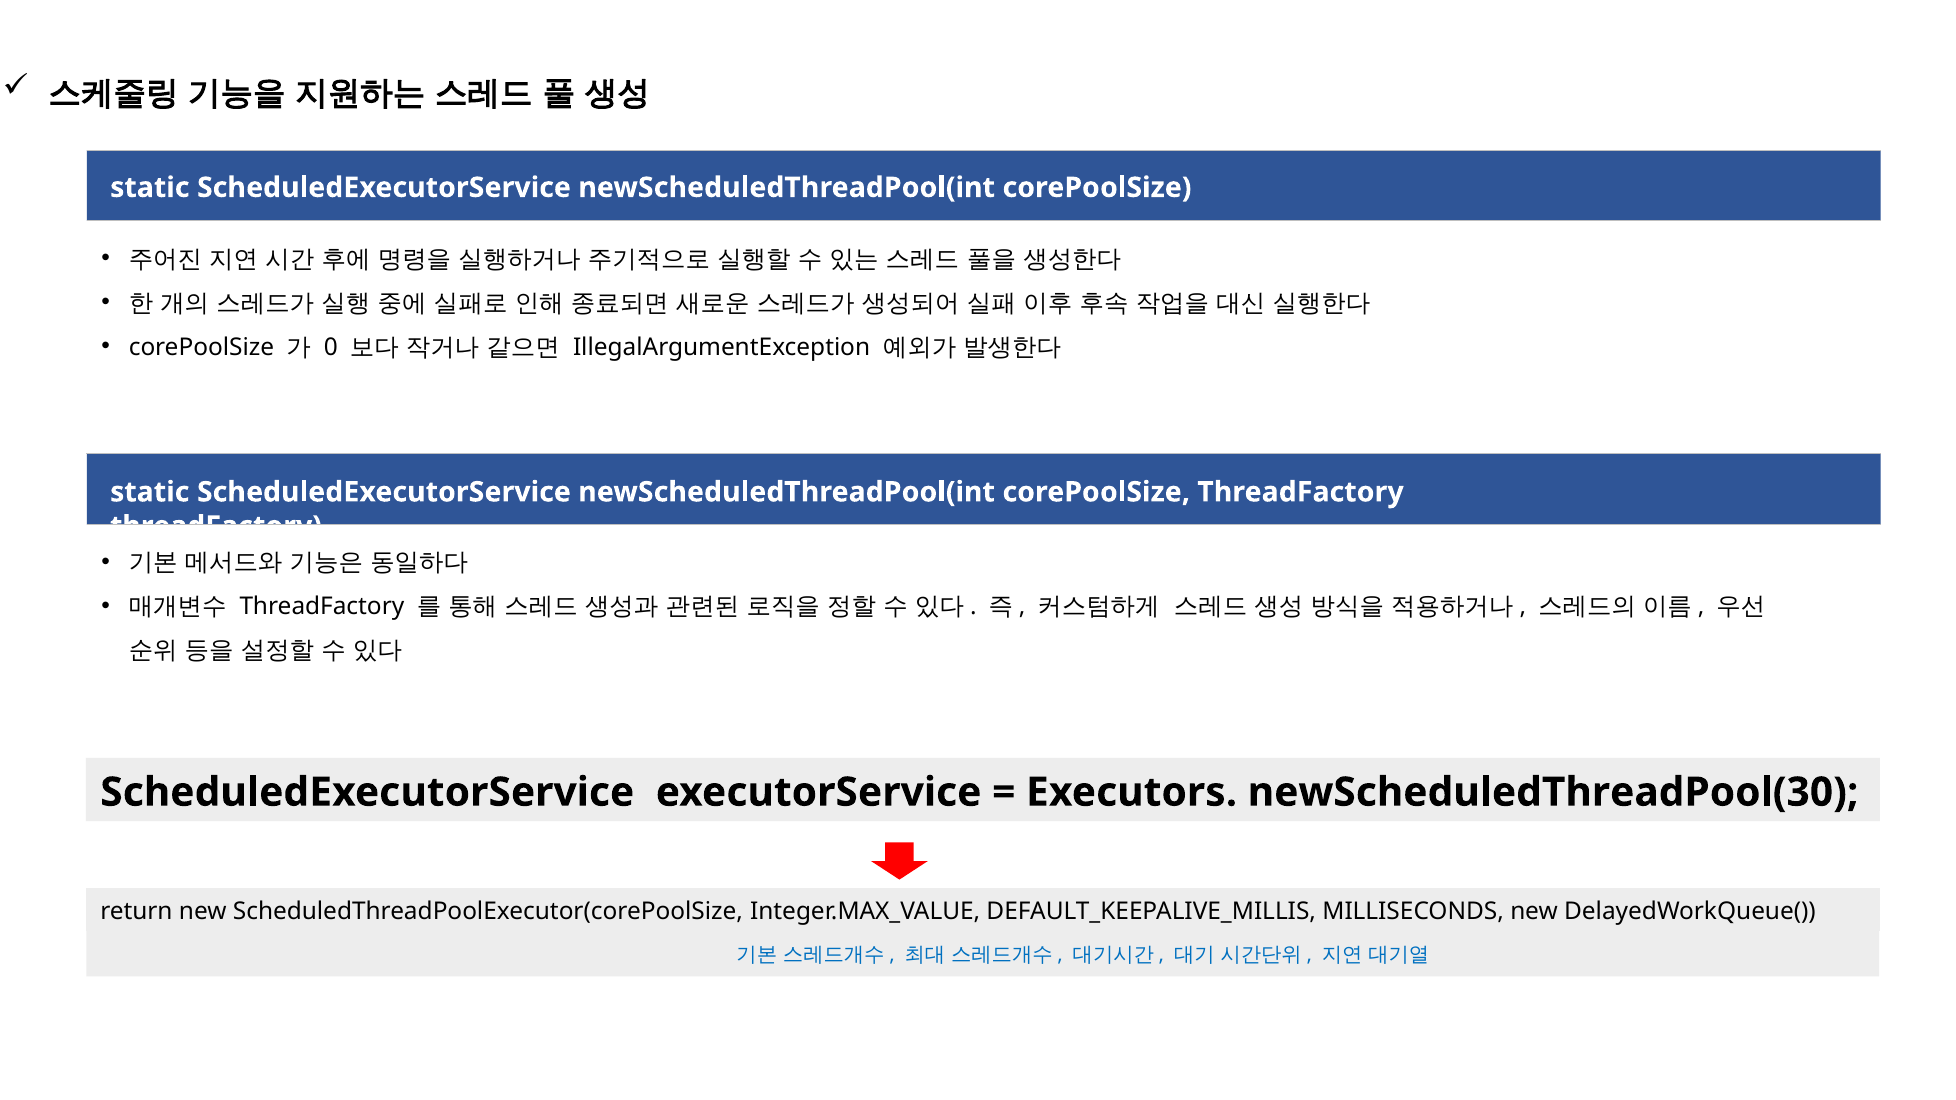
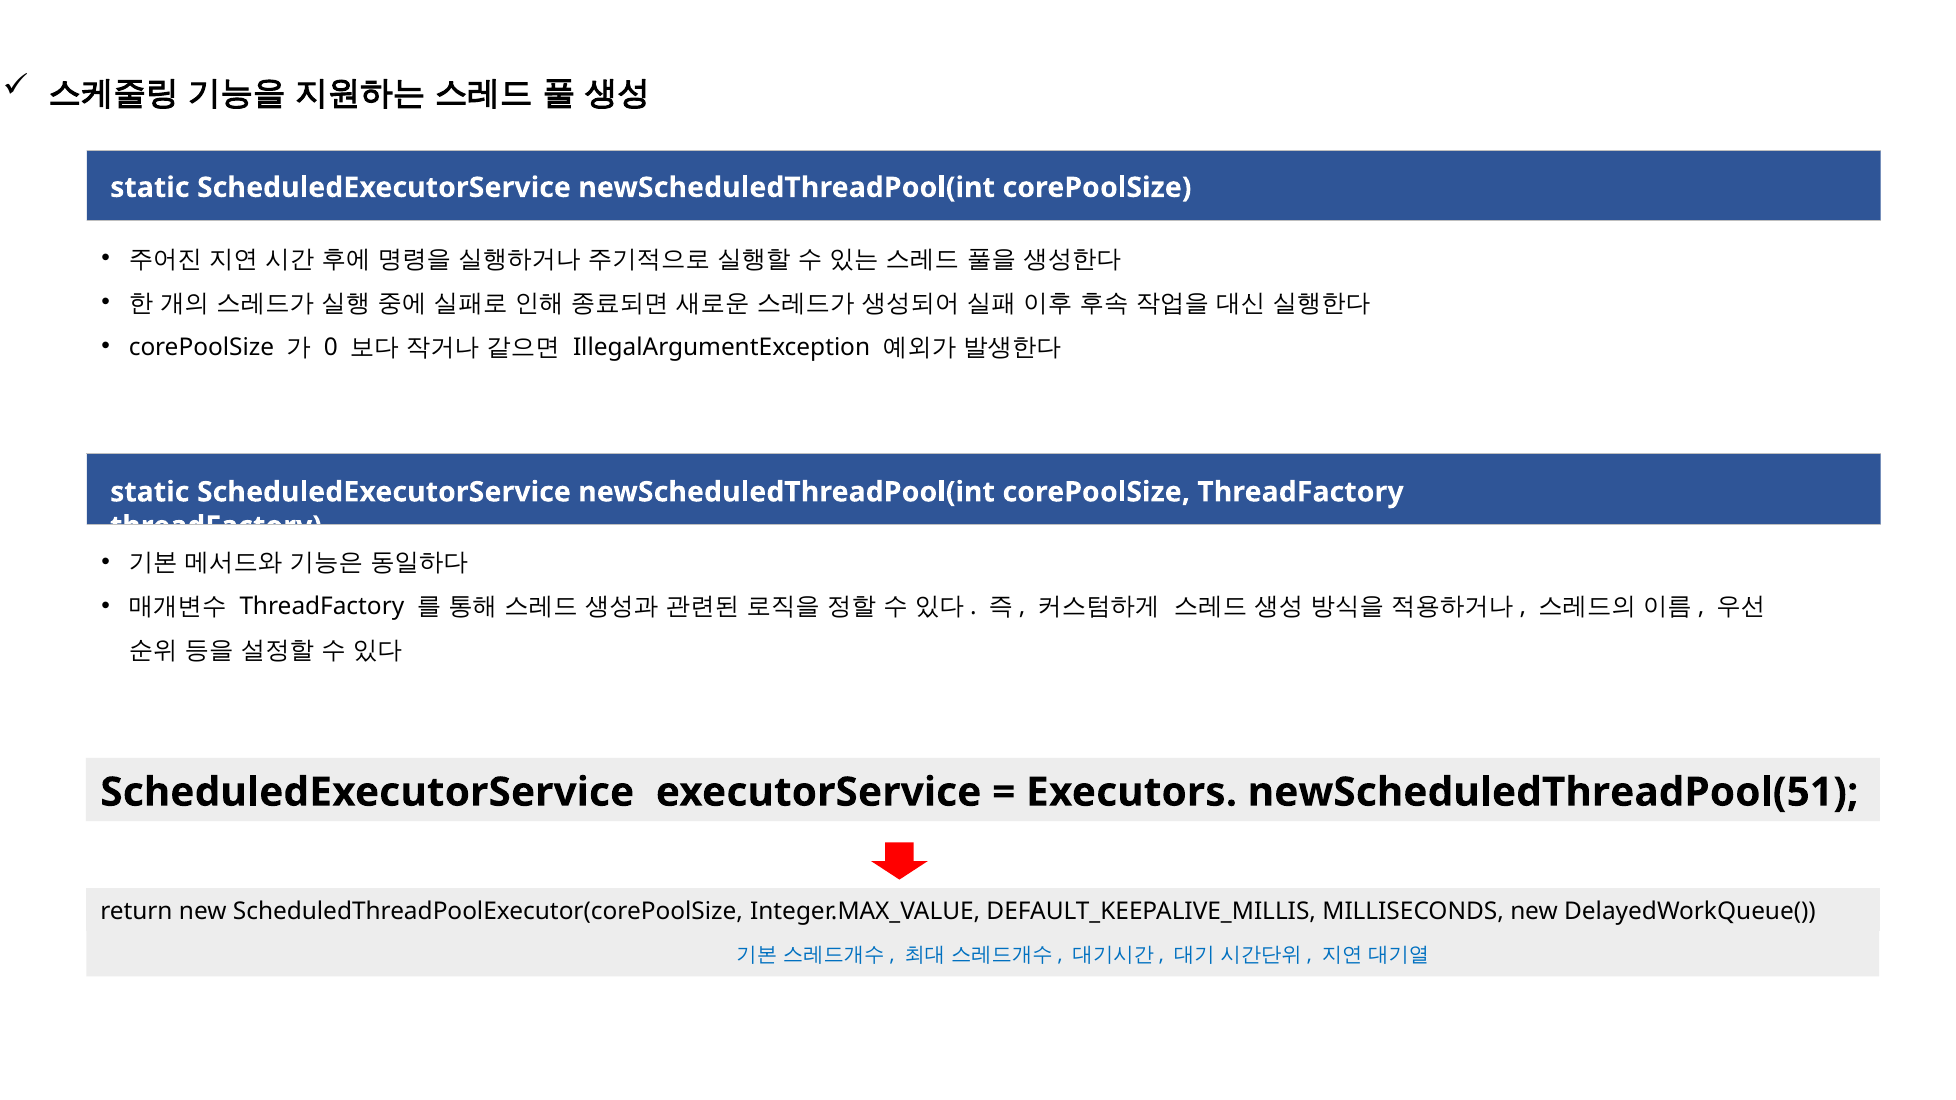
newScheduledThreadPool(30: newScheduledThreadPool(30 -> newScheduledThreadPool(51
